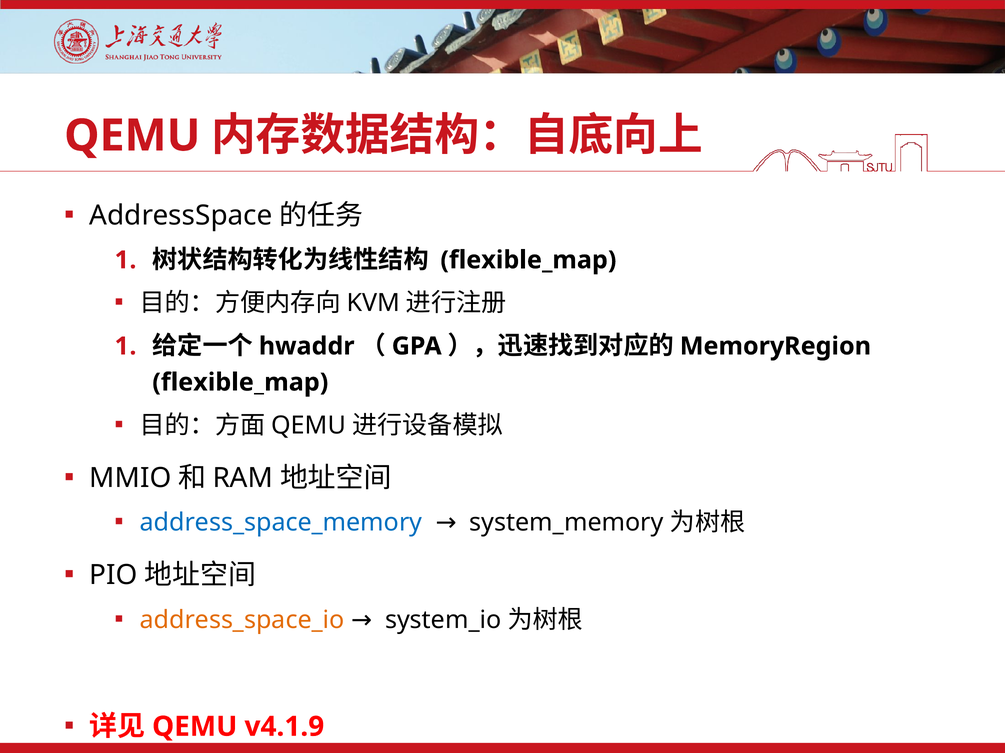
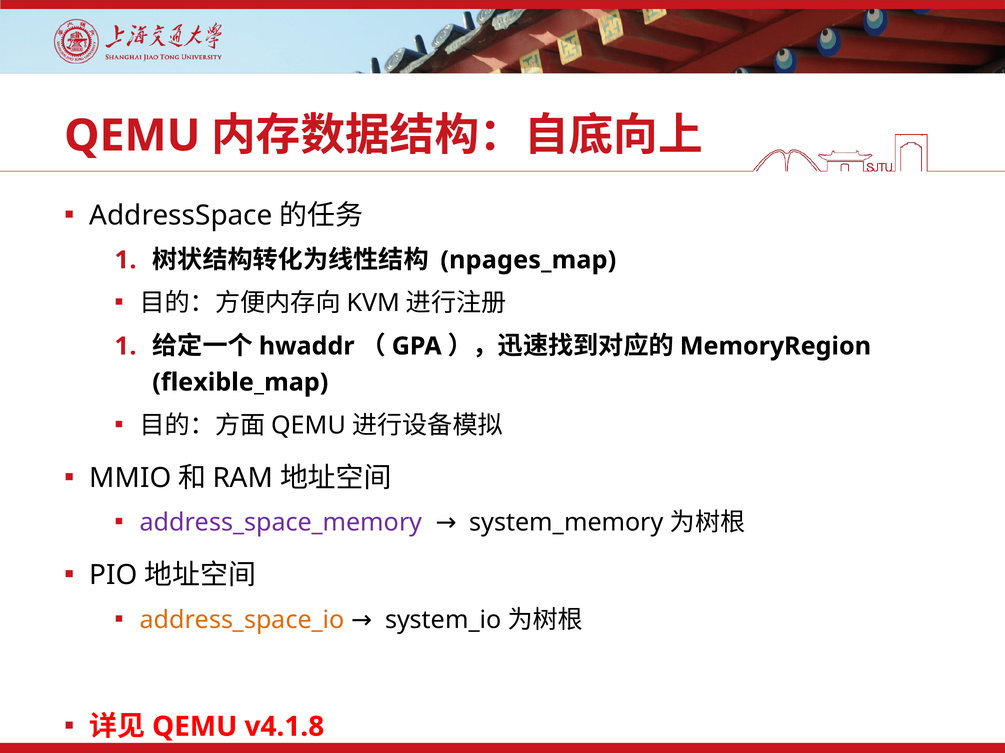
flexible_map at (528, 260): flexible_map -> npages_map
address_space_memory colour: blue -> purple
v4.1.9: v4.1.9 -> v4.1.8
